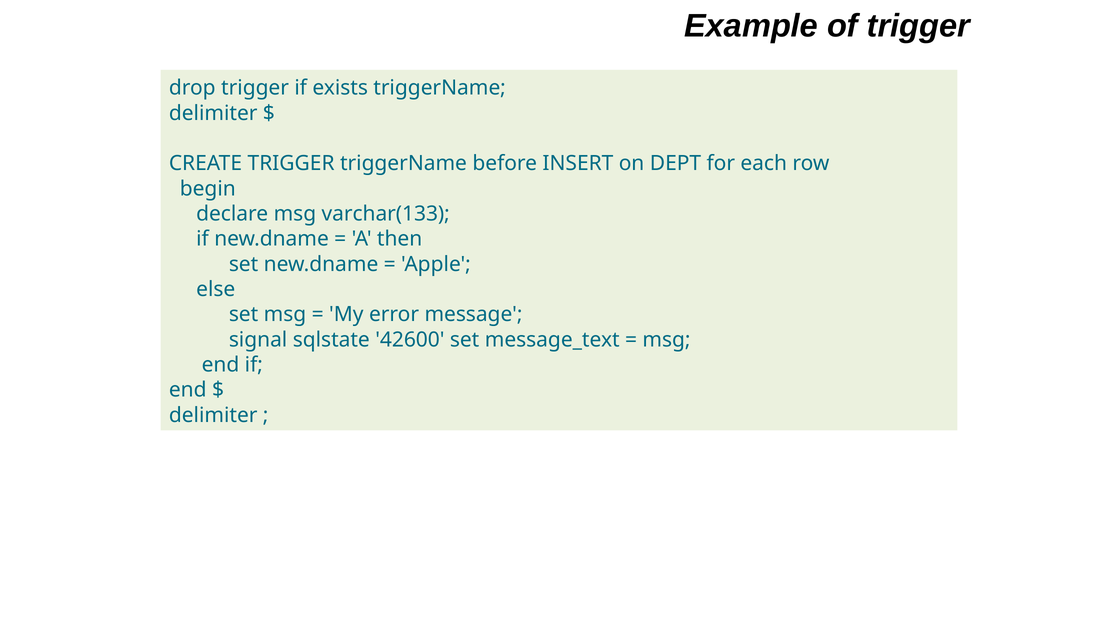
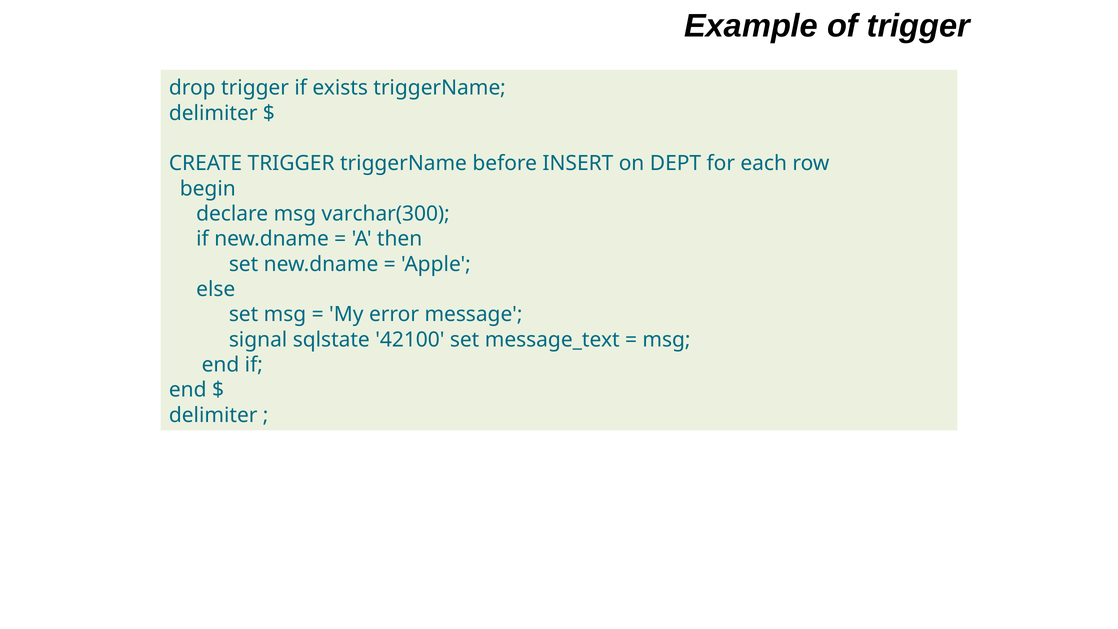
varchar(133: varchar(133 -> varchar(300
42600: 42600 -> 42100
